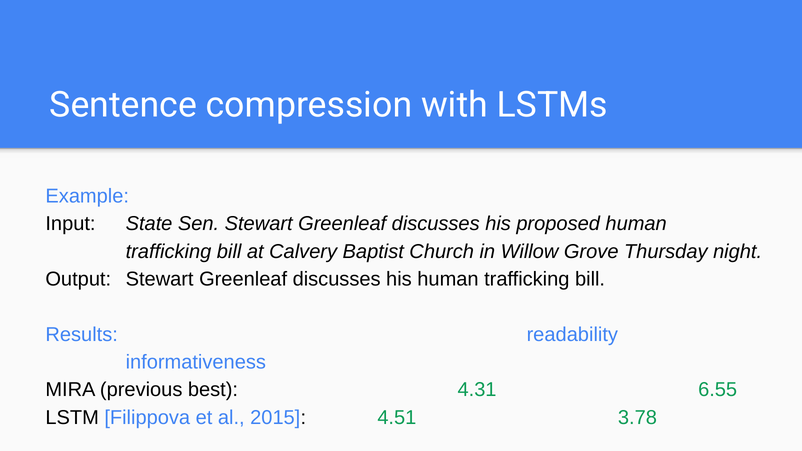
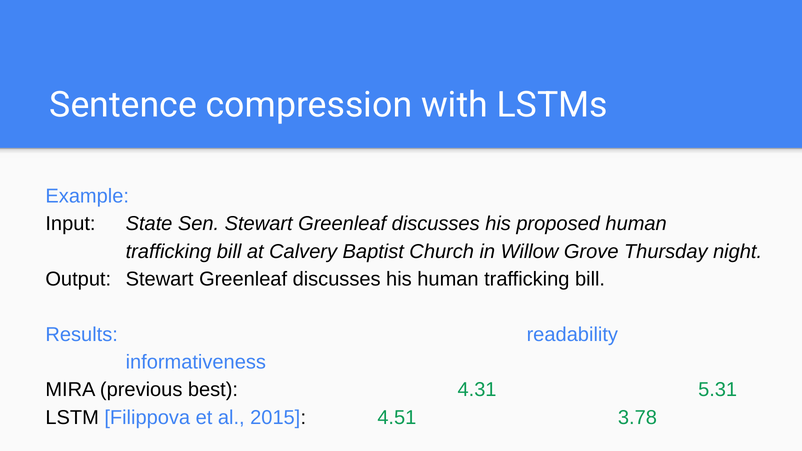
6.55: 6.55 -> 5.31
